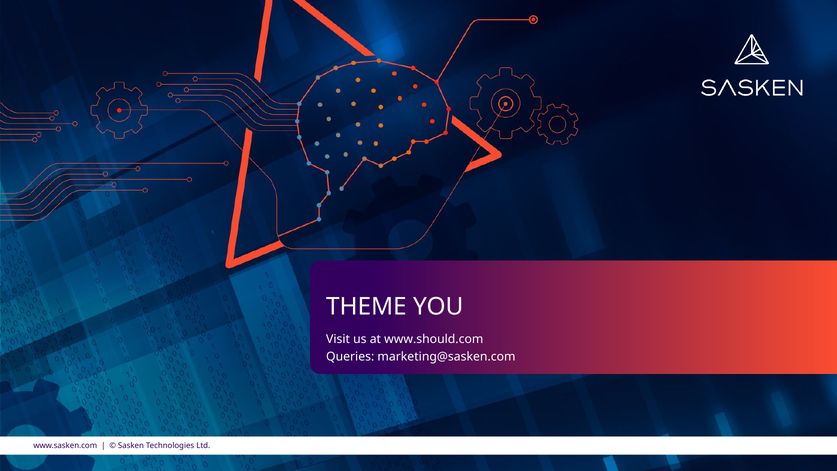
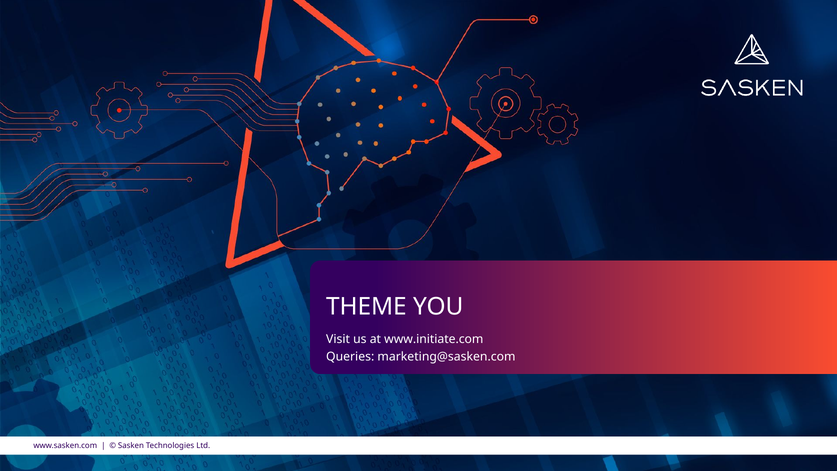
www.should.com: www.should.com -> www.initiate.com
